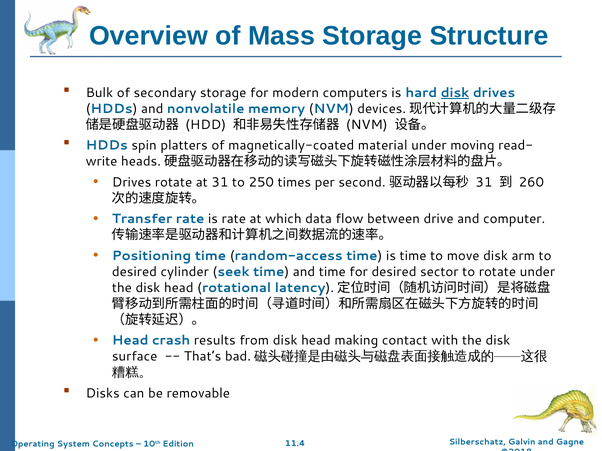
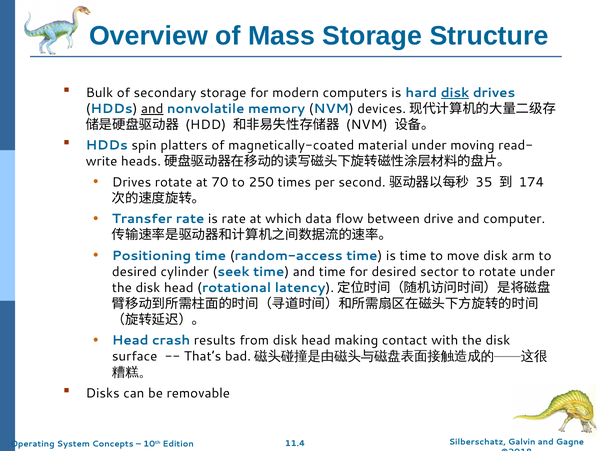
and at (152, 109) underline: none -> present
at 31: 31 -> 70
31 at (484, 182): 31 -> 35
260: 260 -> 174
